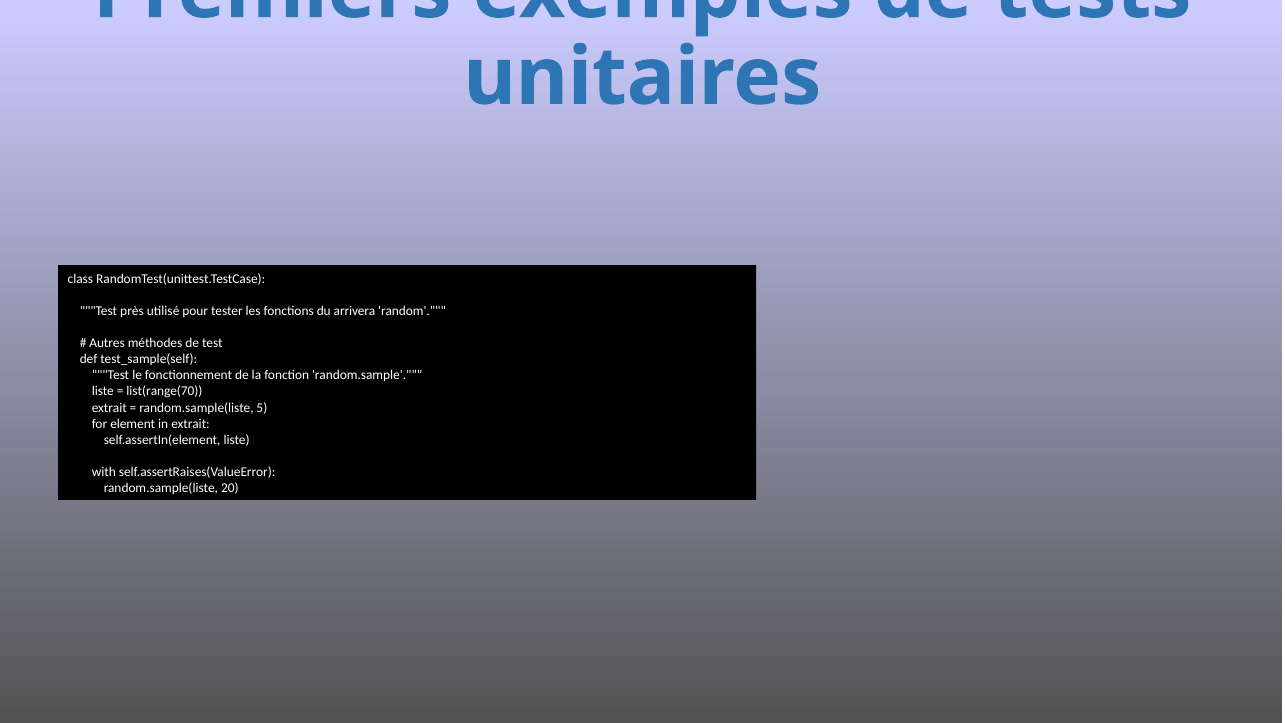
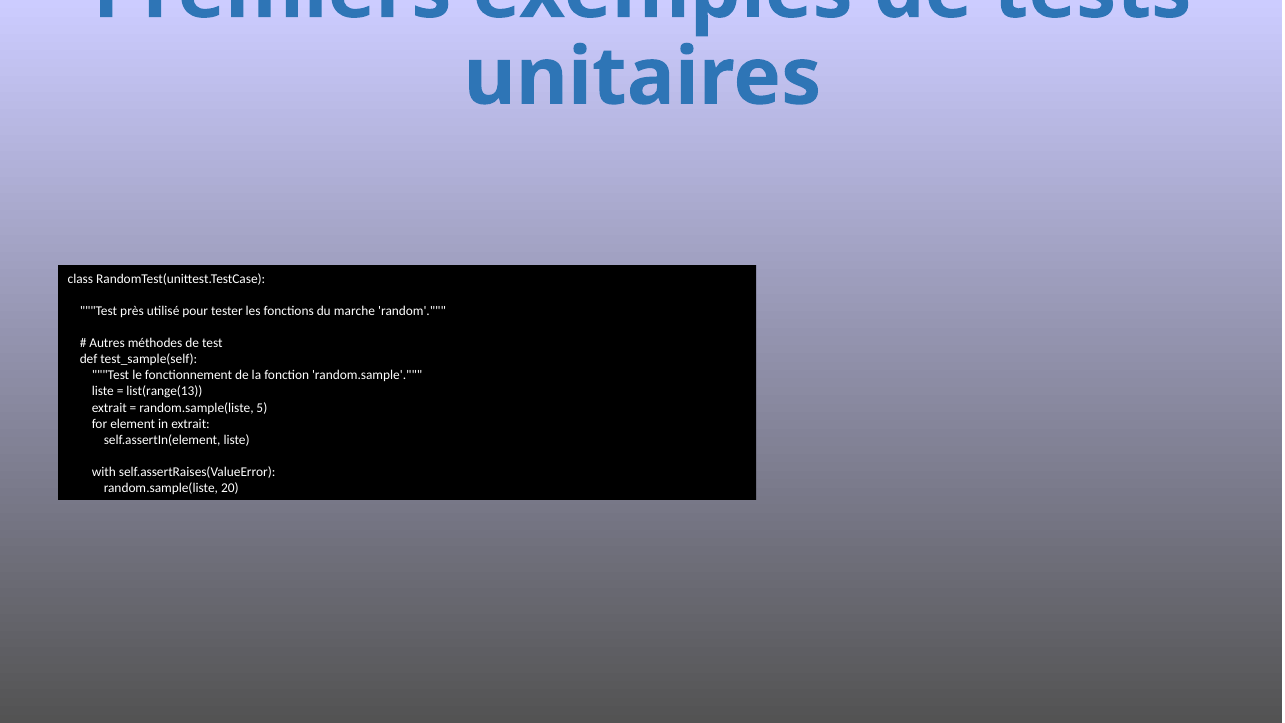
arrivera: arrivera -> marche
list(range(70: list(range(70 -> list(range(13
